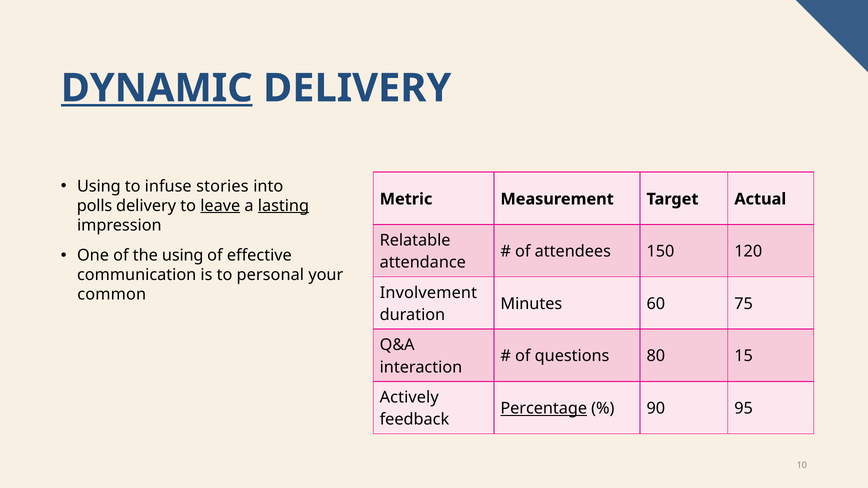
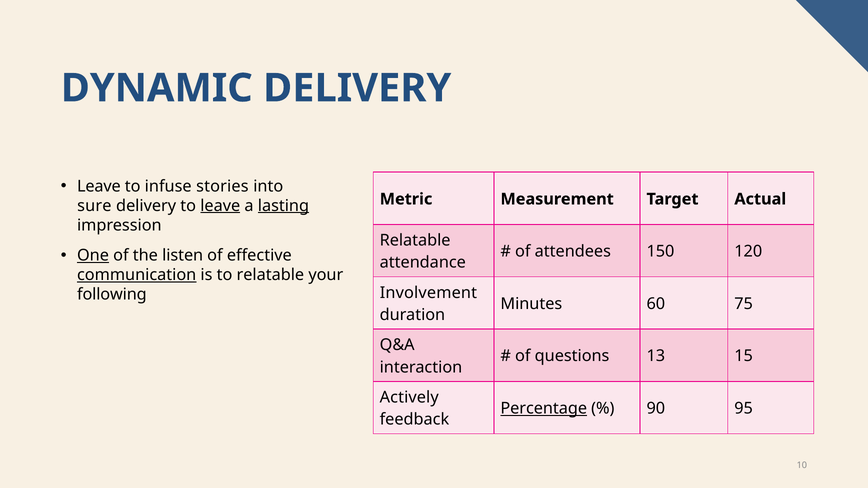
DYNAMIC underline: present -> none
Using at (99, 186): Using -> Leave
polls: polls -> sure
One underline: none -> present
the using: using -> listen
communication underline: none -> present
to personal: personal -> relatable
common: common -> following
80: 80 -> 13
